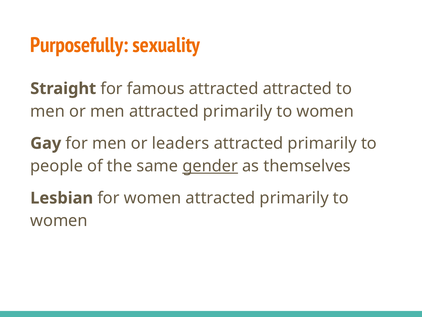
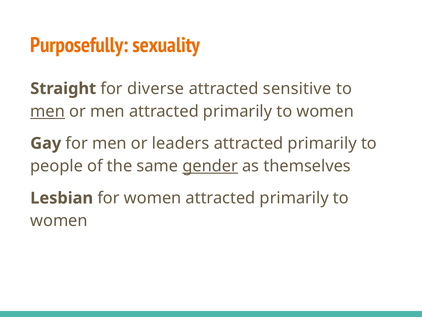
famous: famous -> diverse
attracted attracted: attracted -> sensitive
men at (48, 111) underline: none -> present
